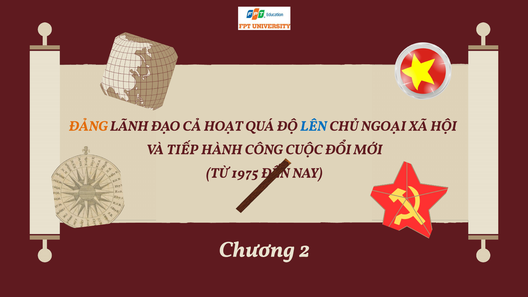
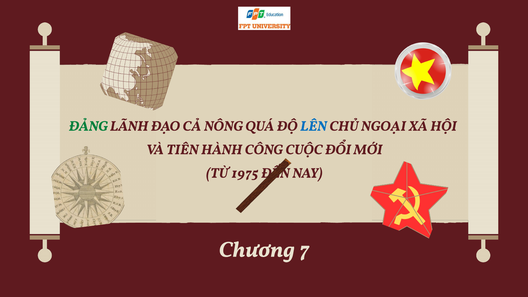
ĐẢNG colour: orange -> green
HOẠT: HOẠT -> NÔNG
TIẾP: TIẾP -> TIÊN
2: 2 -> 7
